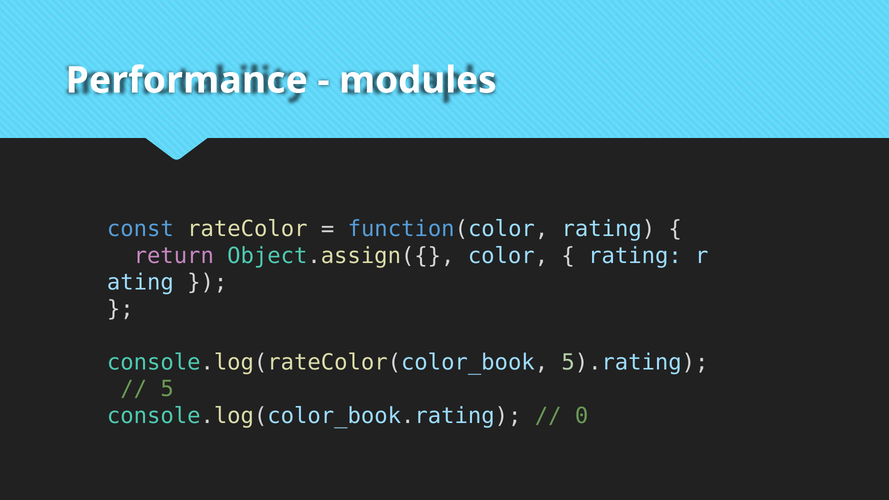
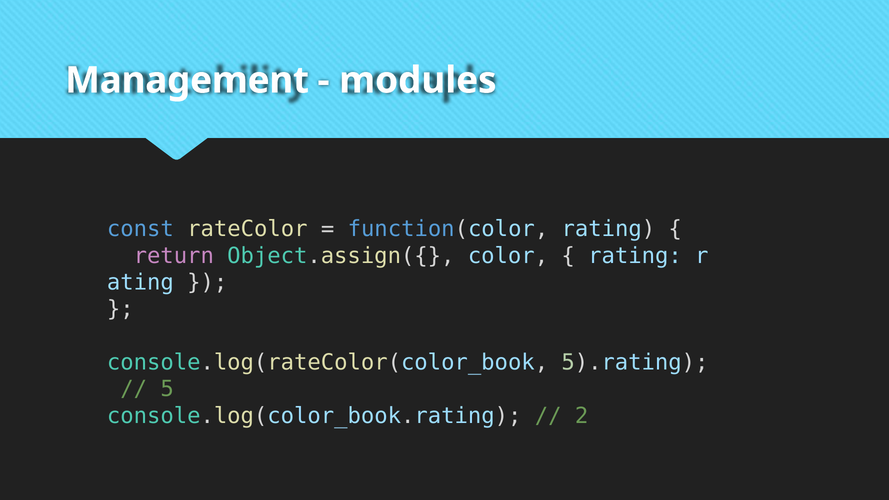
Performance: Performance -> Management
0: 0 -> 2
